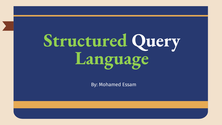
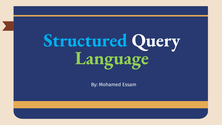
Structured colour: light green -> light blue
